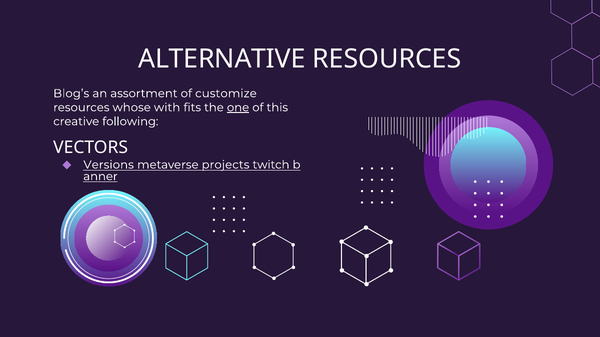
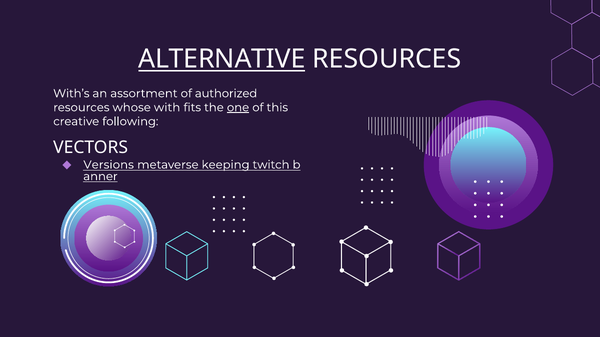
ALTERNATIVE underline: none -> present
Blog’s: Blog’s -> With’s
customize: customize -> authorized
projects: projects -> keeping
